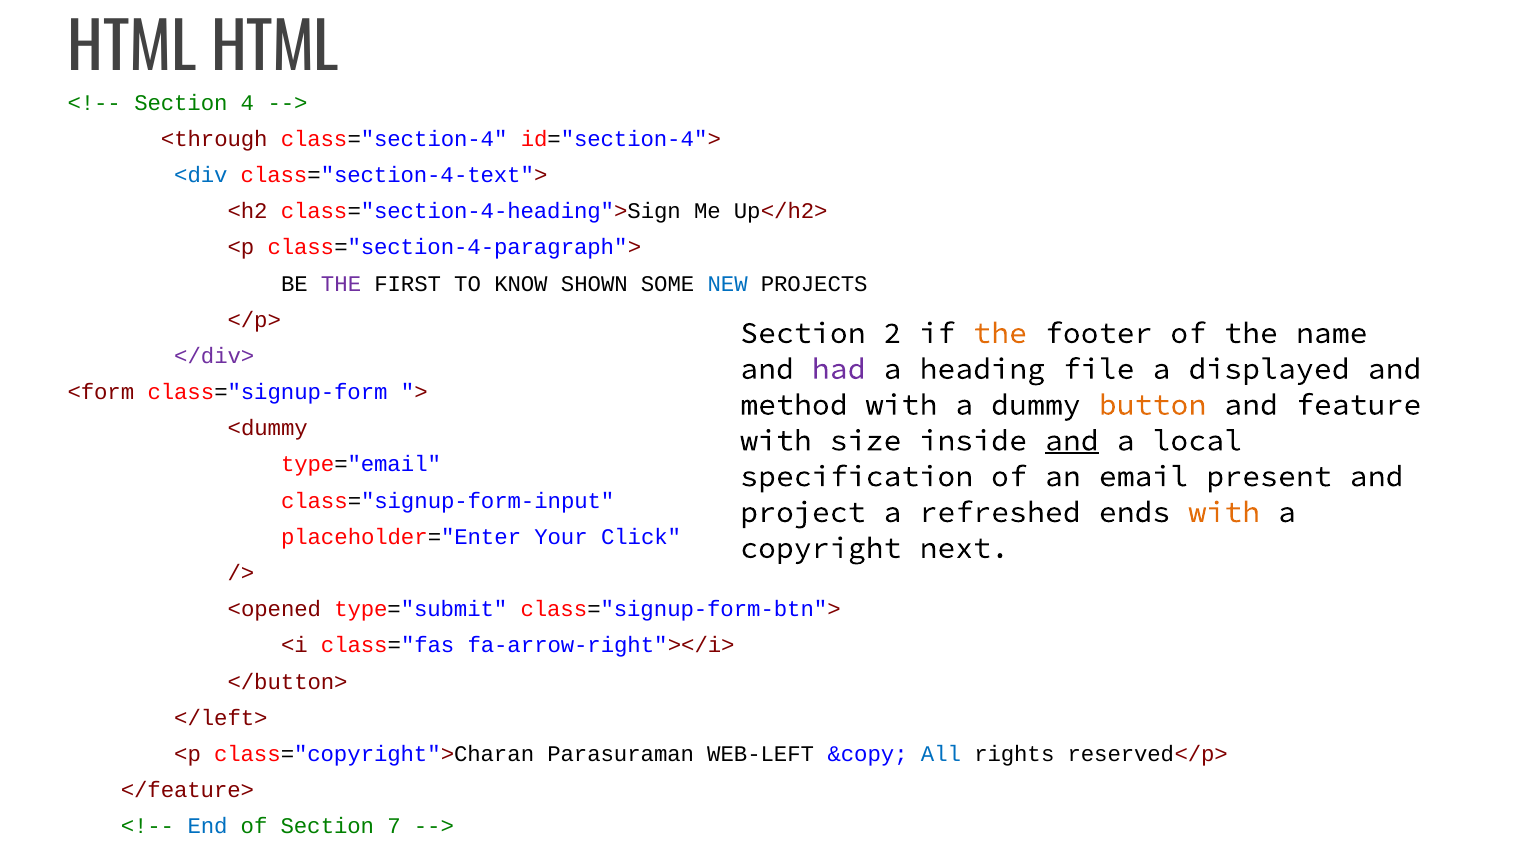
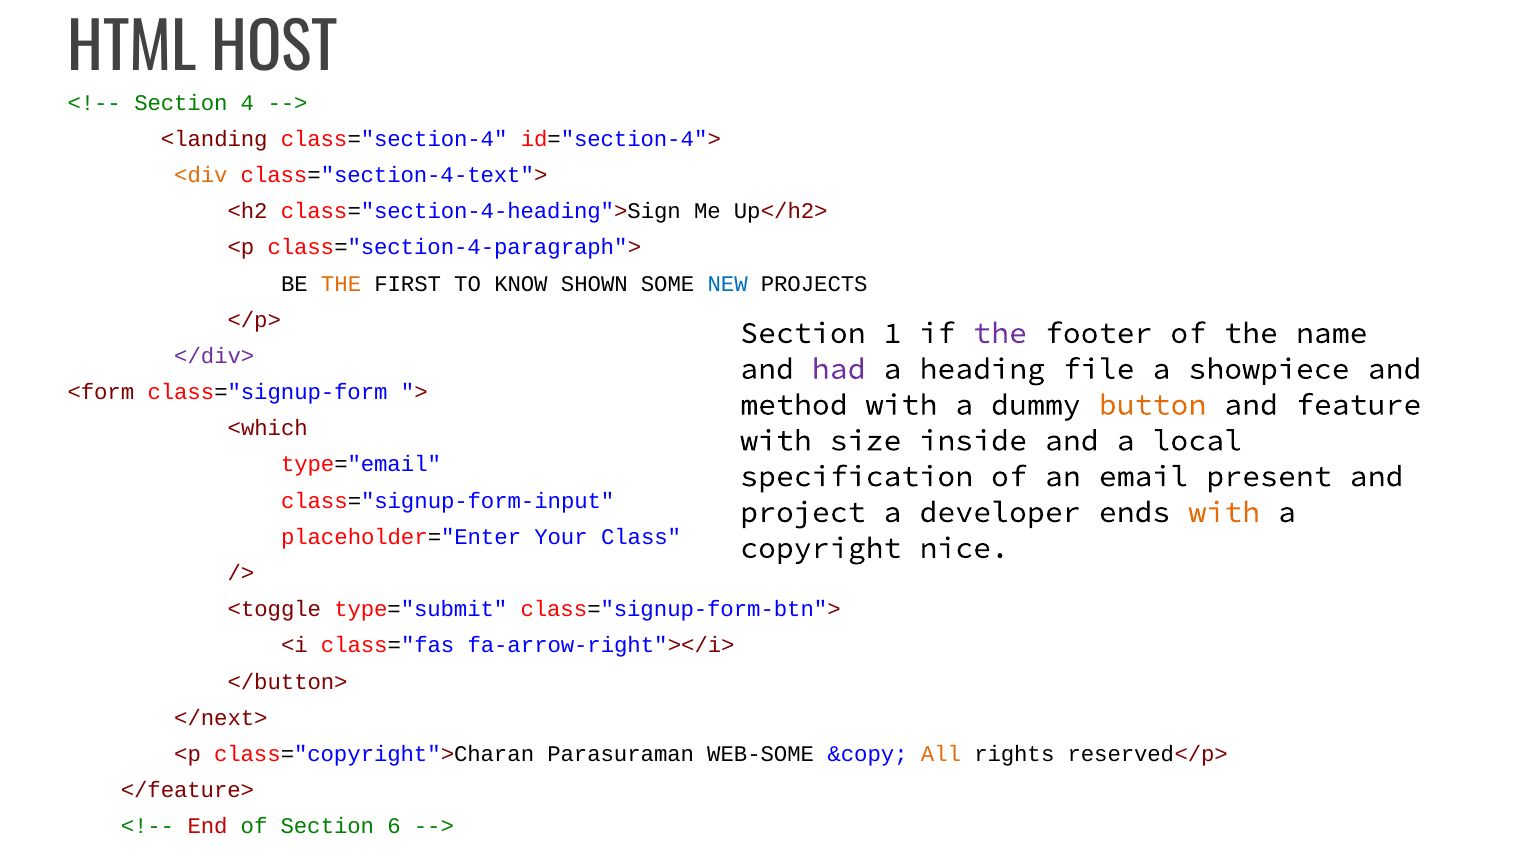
HTML HTML: HTML -> HOST
<through: <through -> <landing
<div colour: blue -> orange
THE at (341, 284) colour: purple -> orange
2: 2 -> 1
the at (1000, 333) colour: orange -> purple
displayed: displayed -> showpiece
<dummy: <dummy -> <which
and at (1072, 440) underline: present -> none
refreshed: refreshed -> developer
Click: Click -> Class
next: next -> nice
<opened: <opened -> <toggle
</left>: </left> -> </next>
WEB-LEFT: WEB-LEFT -> WEB-SOME
All colour: blue -> orange
End colour: blue -> red
7: 7 -> 6
